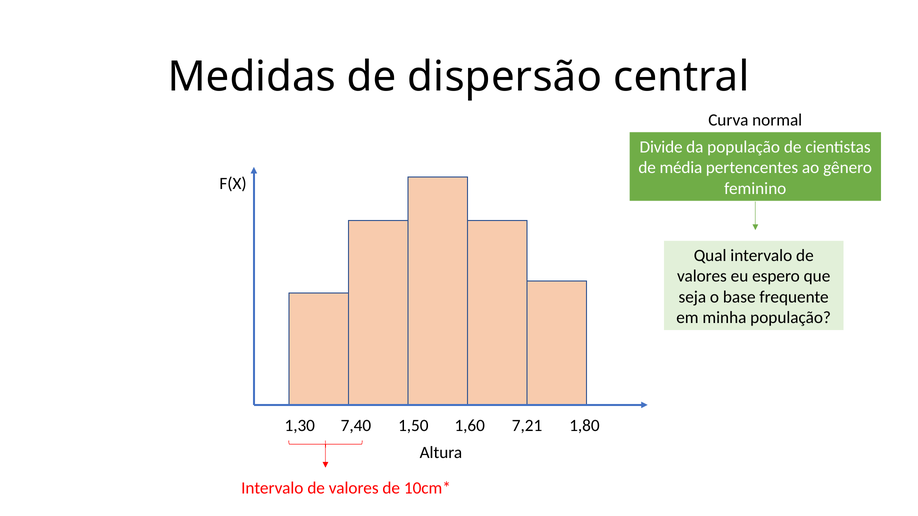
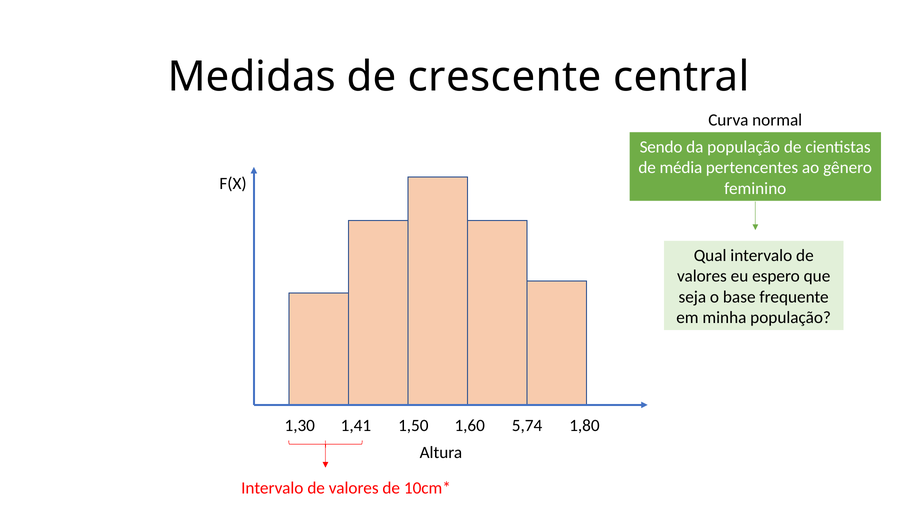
dispersão: dispersão -> crescente
Divide: Divide -> Sendo
7,40: 7,40 -> 1,41
7,21: 7,21 -> 5,74
